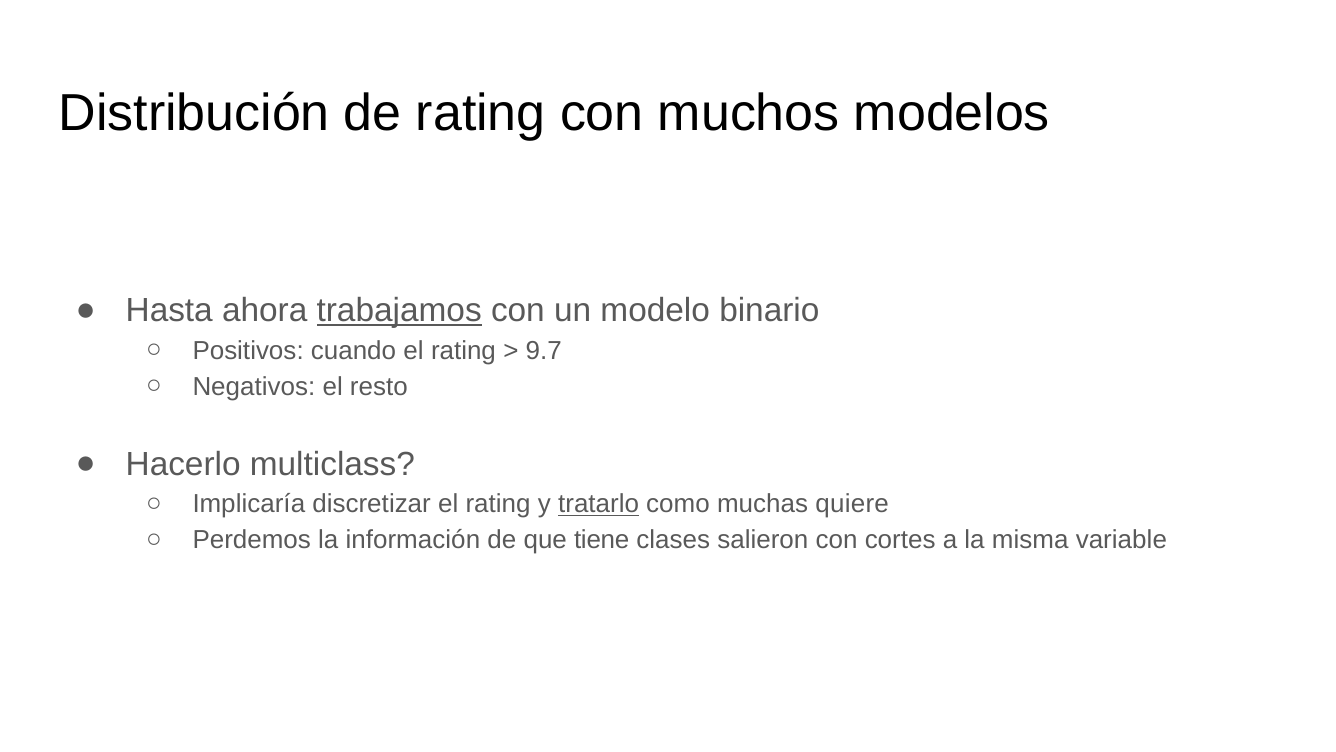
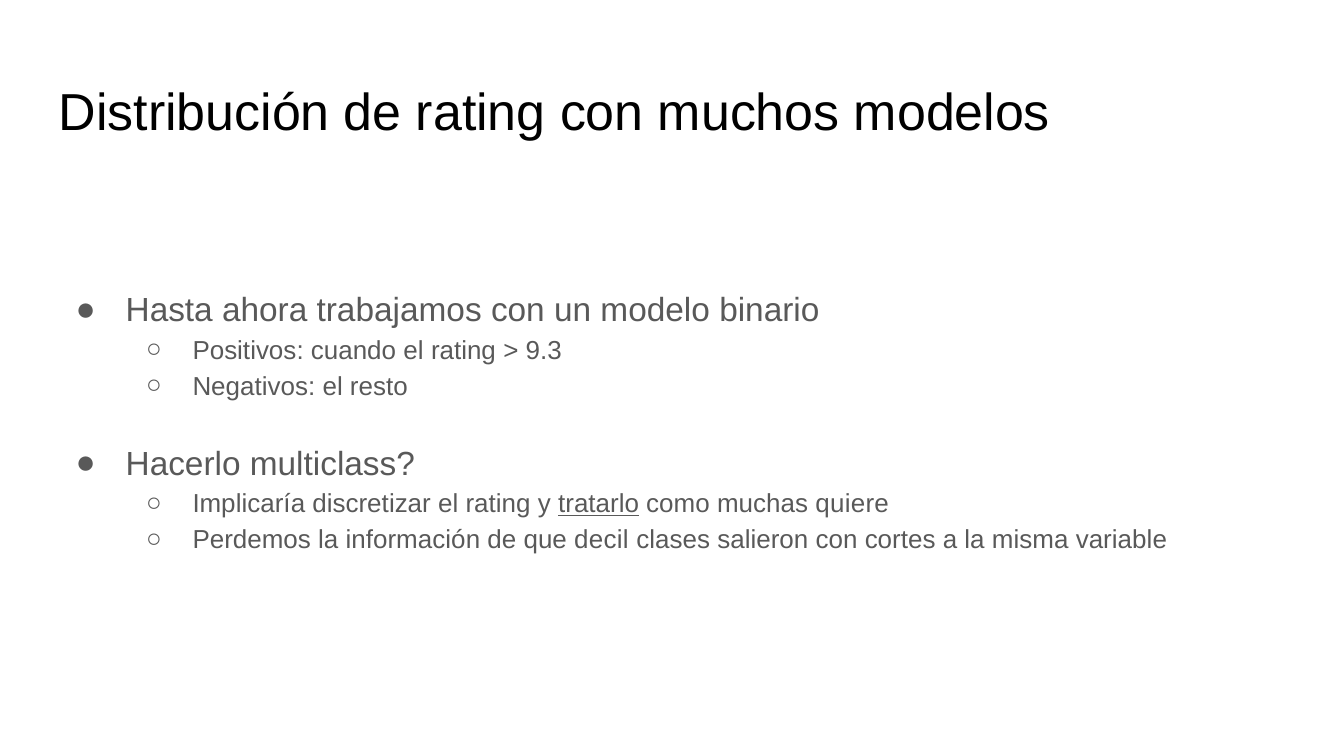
trabajamos underline: present -> none
9.7: 9.7 -> 9.3
tiene: tiene -> decil
